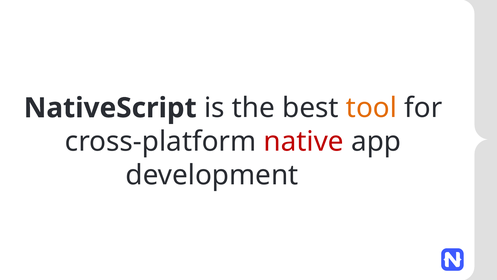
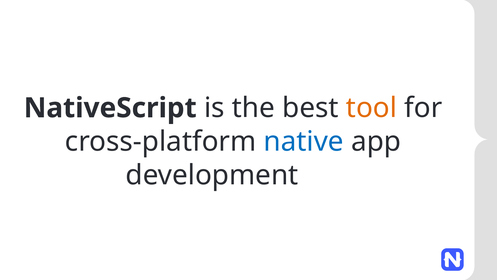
native colour: red -> blue
